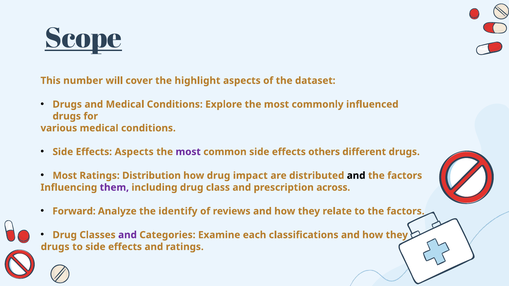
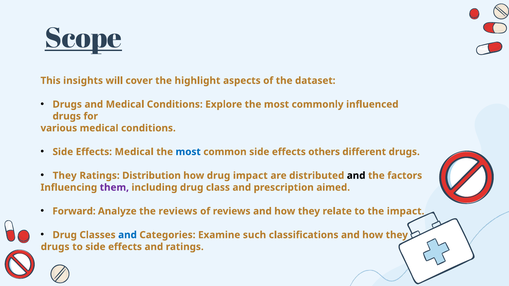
number: number -> insights
Effects Aspects: Aspects -> Medical
most at (188, 152) colour: purple -> blue
Most at (65, 176): Most -> They
across: across -> aimed
the identify: identify -> reviews
to the factors: factors -> impact
and at (127, 235) colour: purple -> blue
each: each -> such
